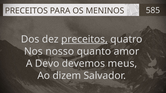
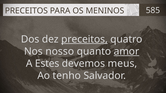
amor underline: none -> present
Devo: Devo -> Estes
dizem: dizem -> tenho
